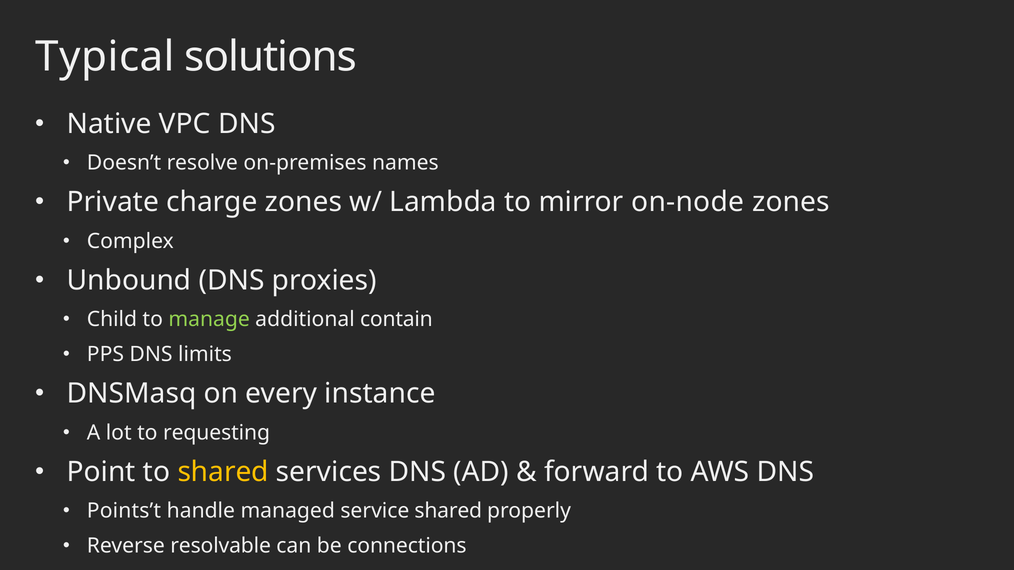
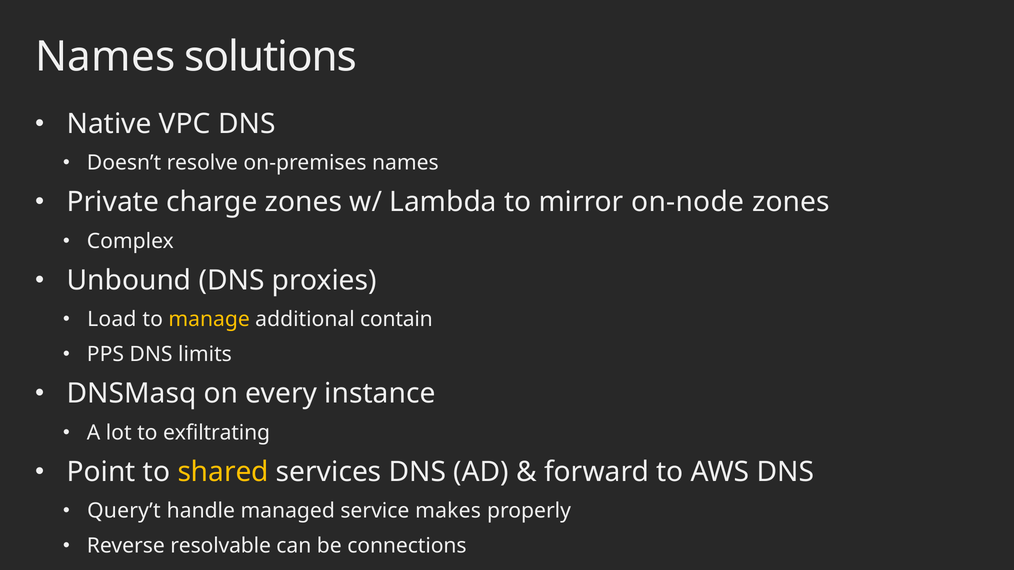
Typical at (105, 57): Typical -> Names
Child: Child -> Load
manage colour: light green -> yellow
requesting: requesting -> exfiltrating
Points’t: Points’t -> Query’t
service shared: shared -> makes
